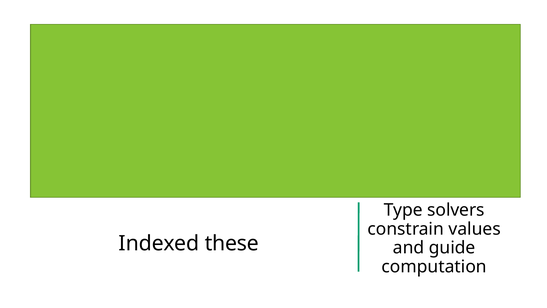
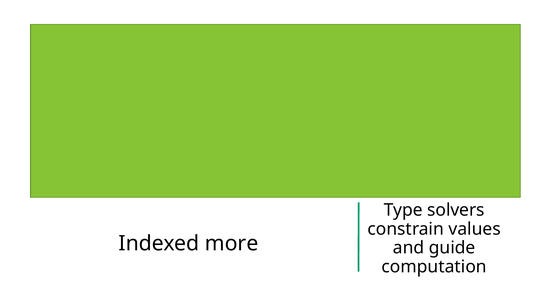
these: these -> more
